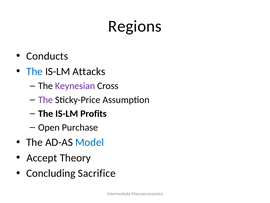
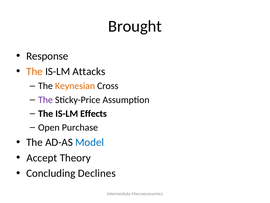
Regions: Regions -> Brought
Conducts: Conducts -> Response
The at (35, 71) colour: blue -> orange
Keynesian colour: purple -> orange
Profits: Profits -> Effects
Sacrifice: Sacrifice -> Declines
